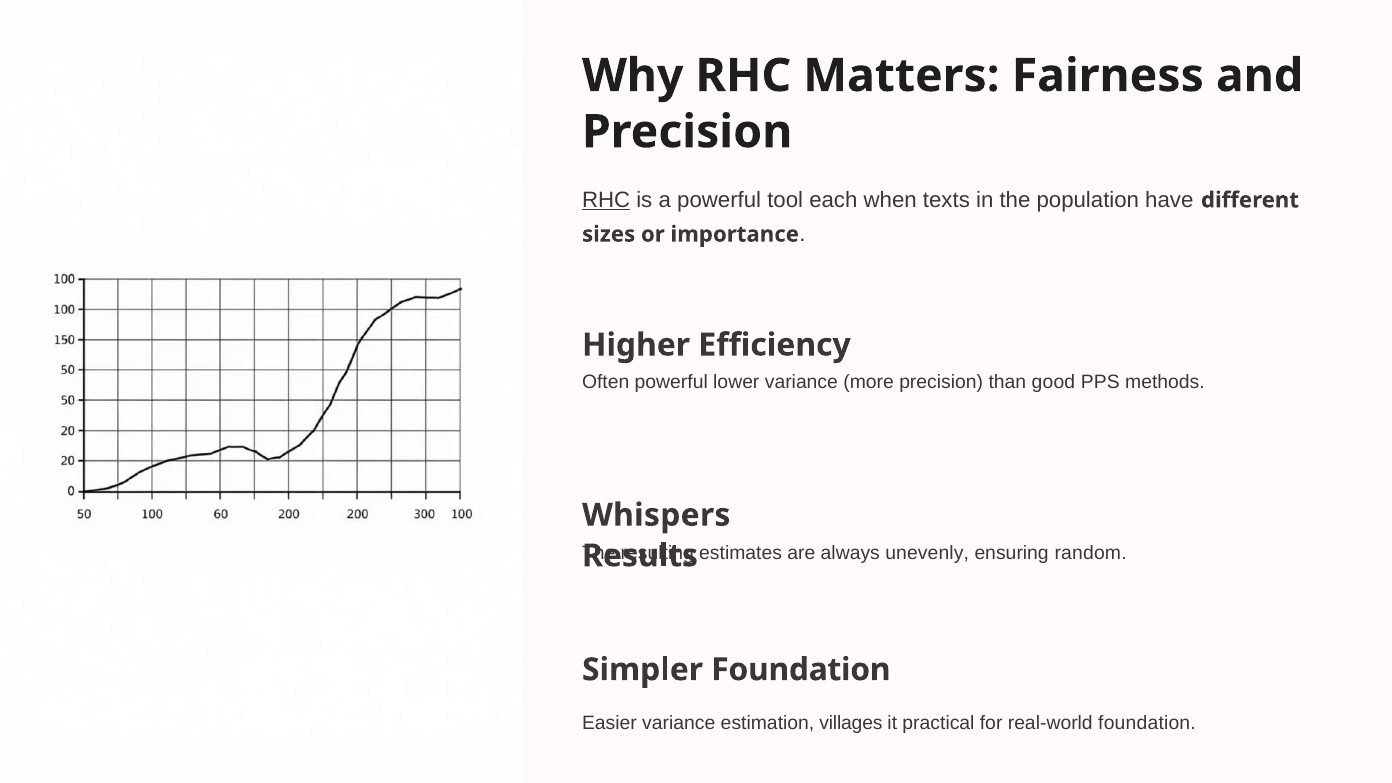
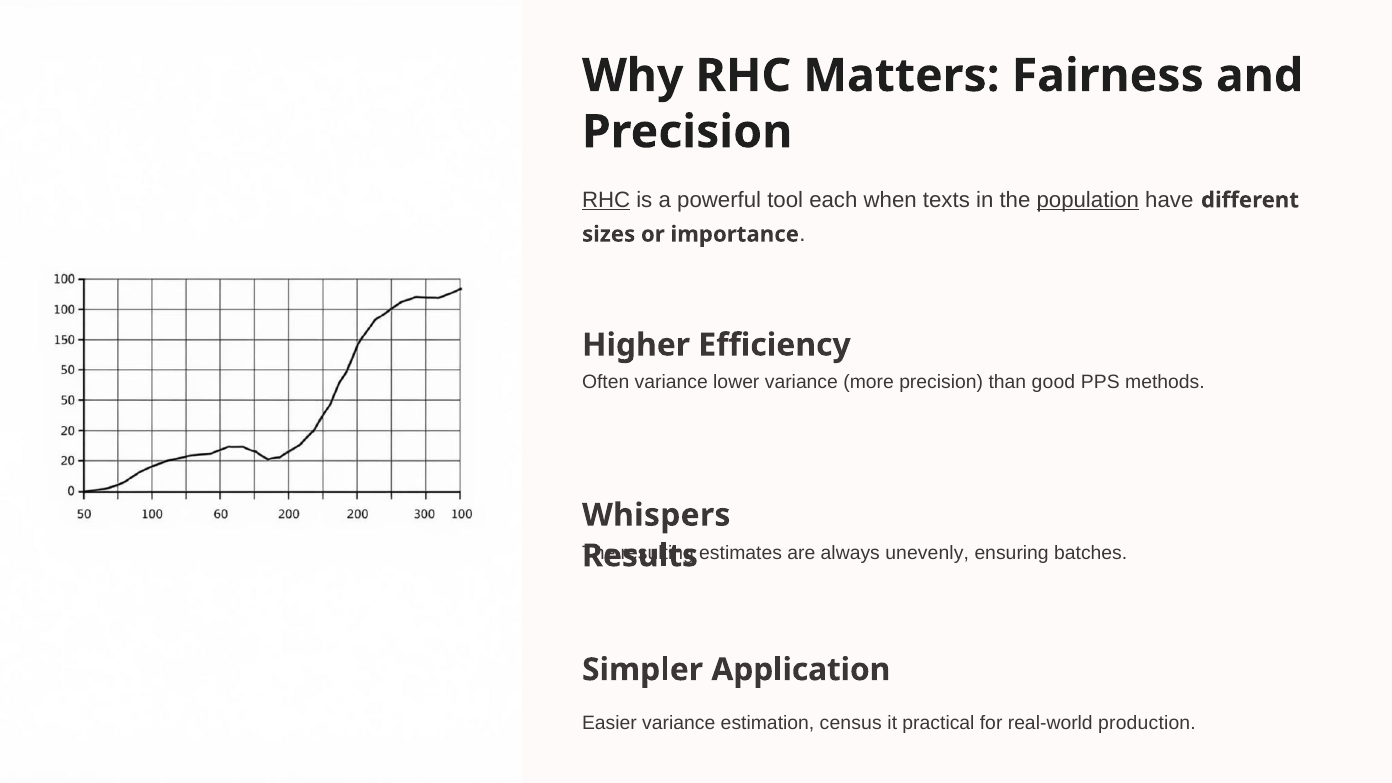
population underline: none -> present
Often powerful: powerful -> variance
random: random -> batches
Simpler Foundation: Foundation -> Application
villages: villages -> census
real-world foundation: foundation -> production
